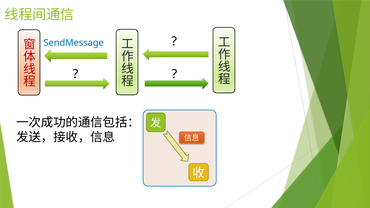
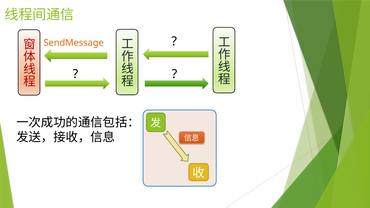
SendMessage colour: blue -> orange
